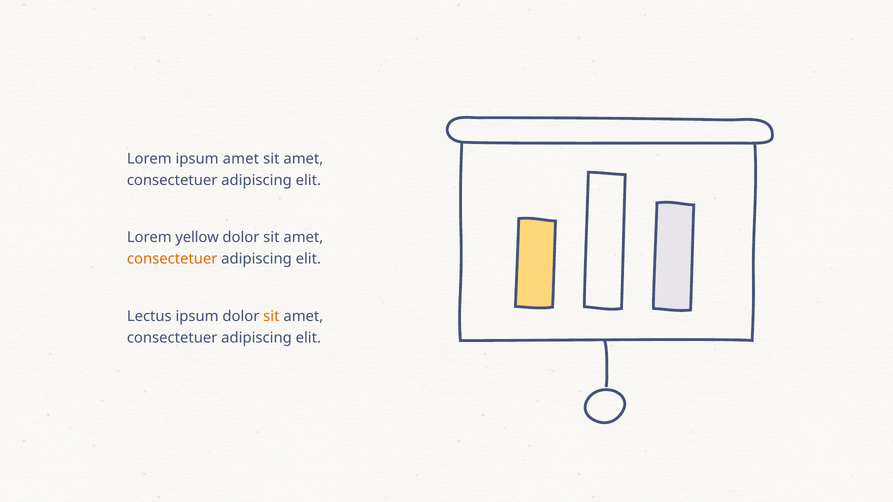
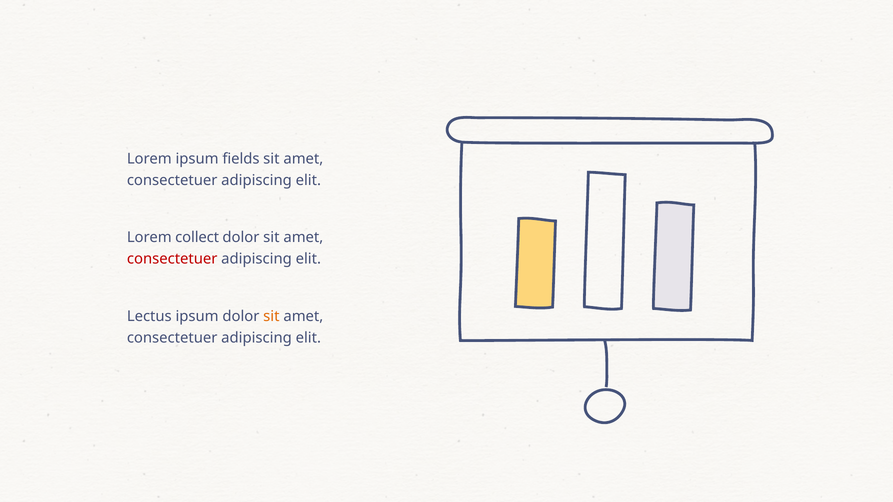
ipsum amet: amet -> fields
yellow: yellow -> collect
consectetuer at (172, 259) colour: orange -> red
